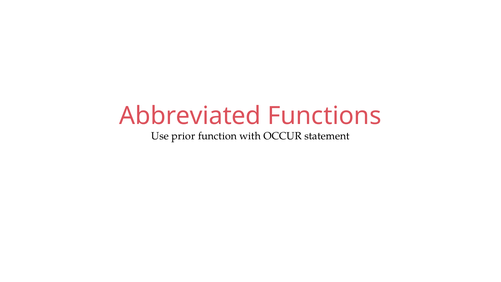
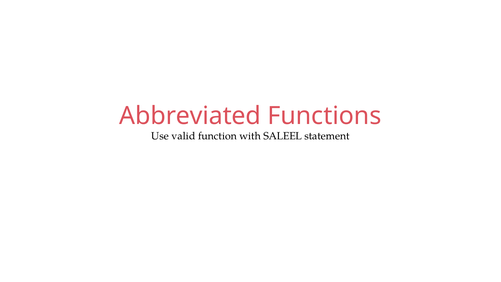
prior: prior -> valid
OCCUR: OCCUR -> SALEEL
